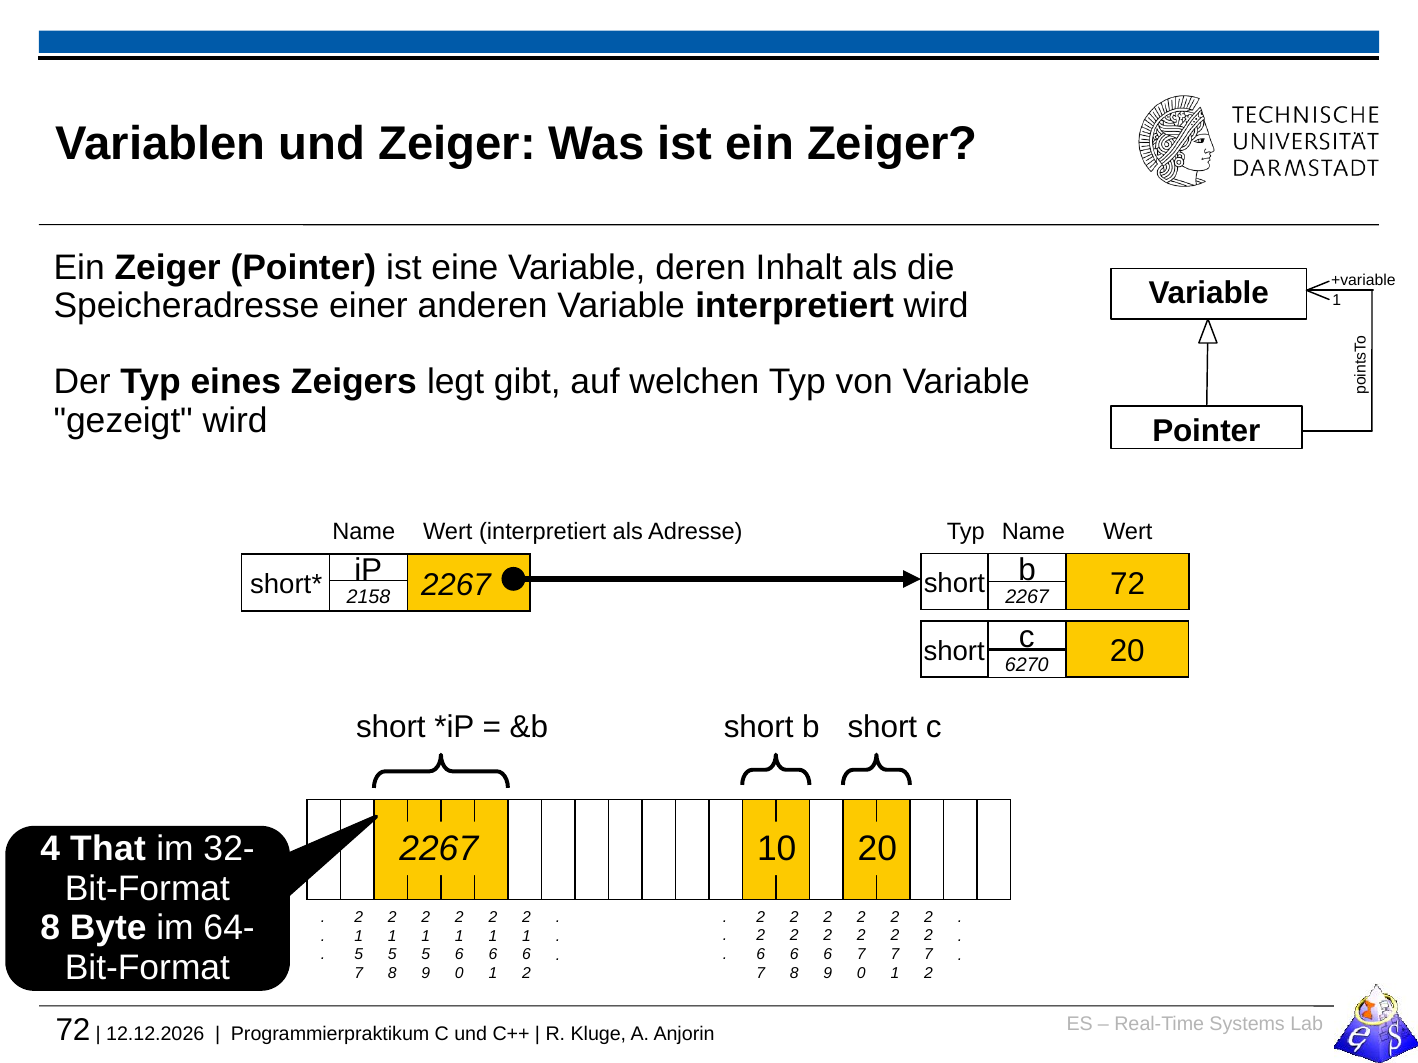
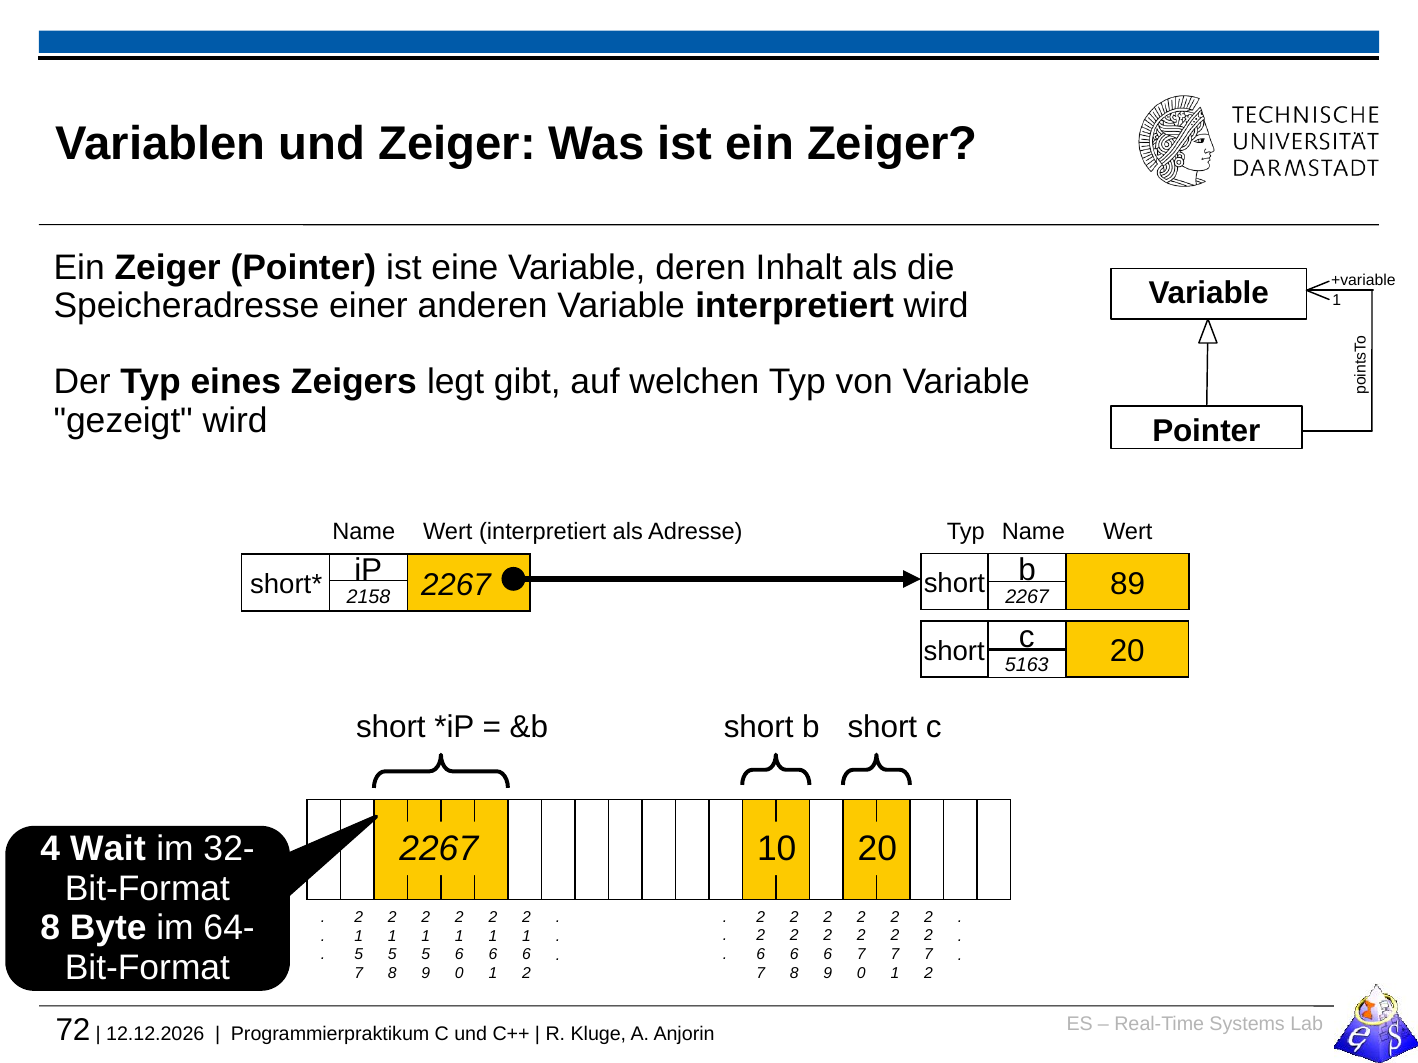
72 at (1128, 584): 72 -> 89
6270: 6270 -> 5163
That: That -> Wait
